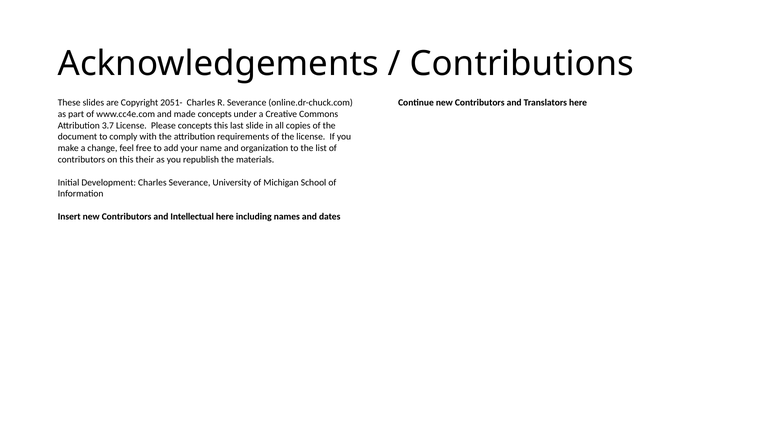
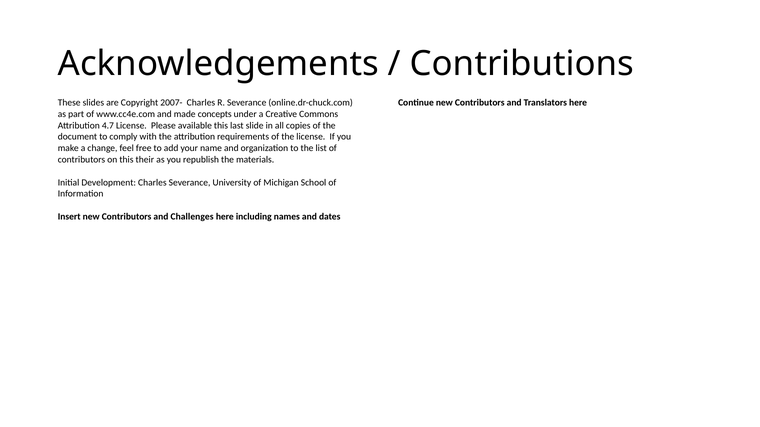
2051-: 2051- -> 2007-
3.7: 3.7 -> 4.7
Please concepts: concepts -> available
Intellectual: Intellectual -> Challenges
